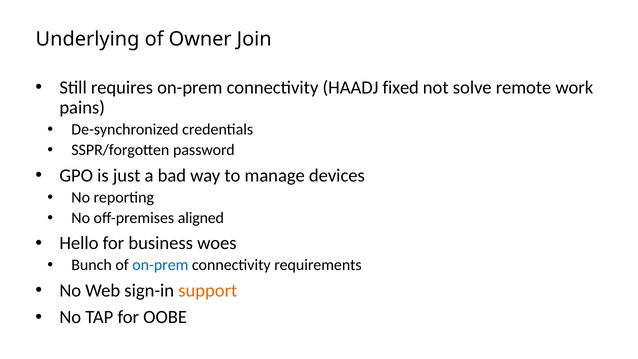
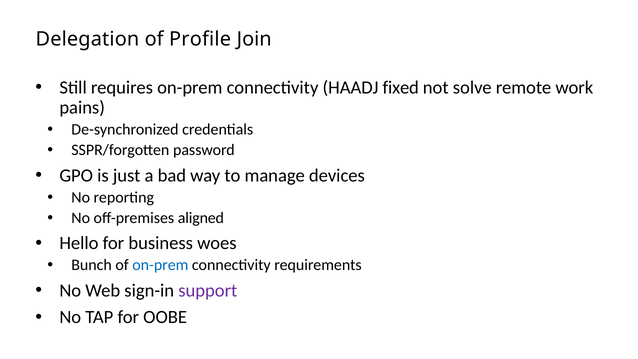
Underlying: Underlying -> Delegation
Owner: Owner -> Profile
support colour: orange -> purple
